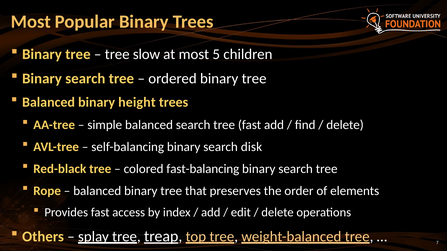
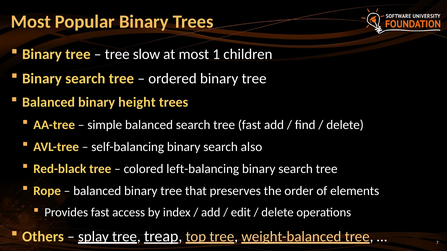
5: 5 -> 1
disk: disk -> also
fast-balancing: fast-balancing -> left-balancing
